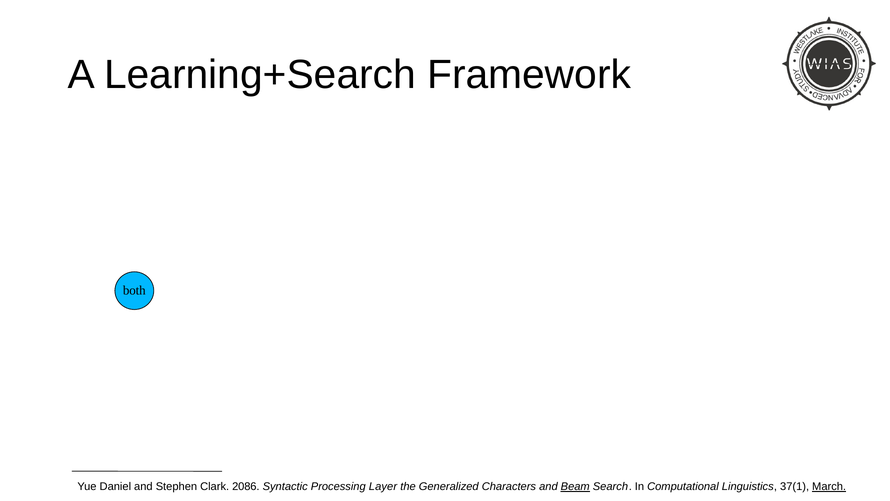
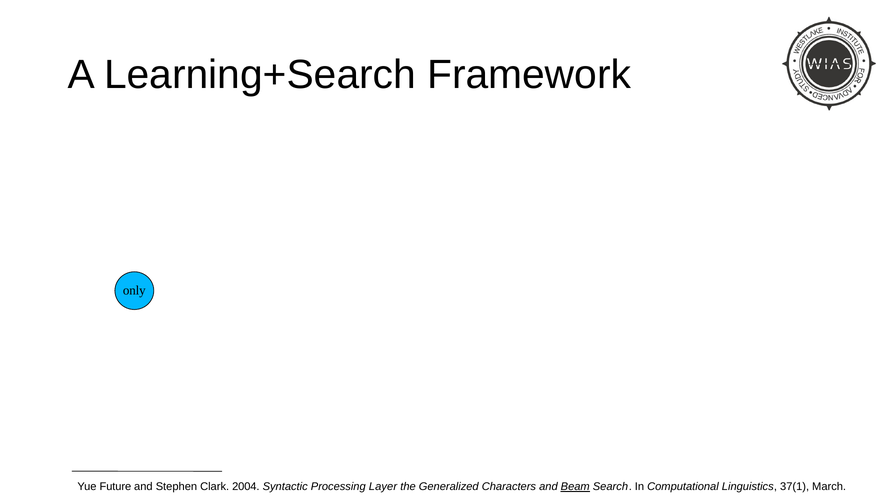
both: both -> only
Daniel: Daniel -> Future
2086: 2086 -> 2004
March underline: present -> none
